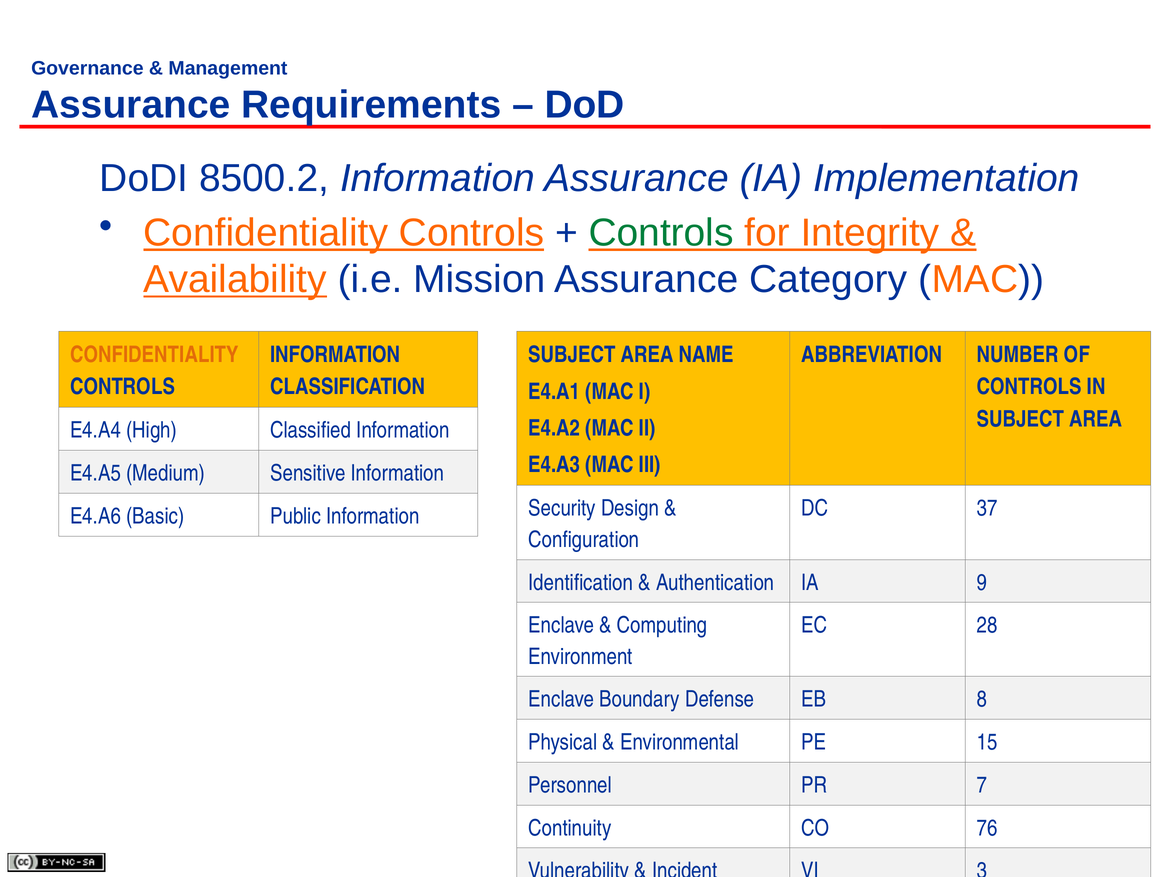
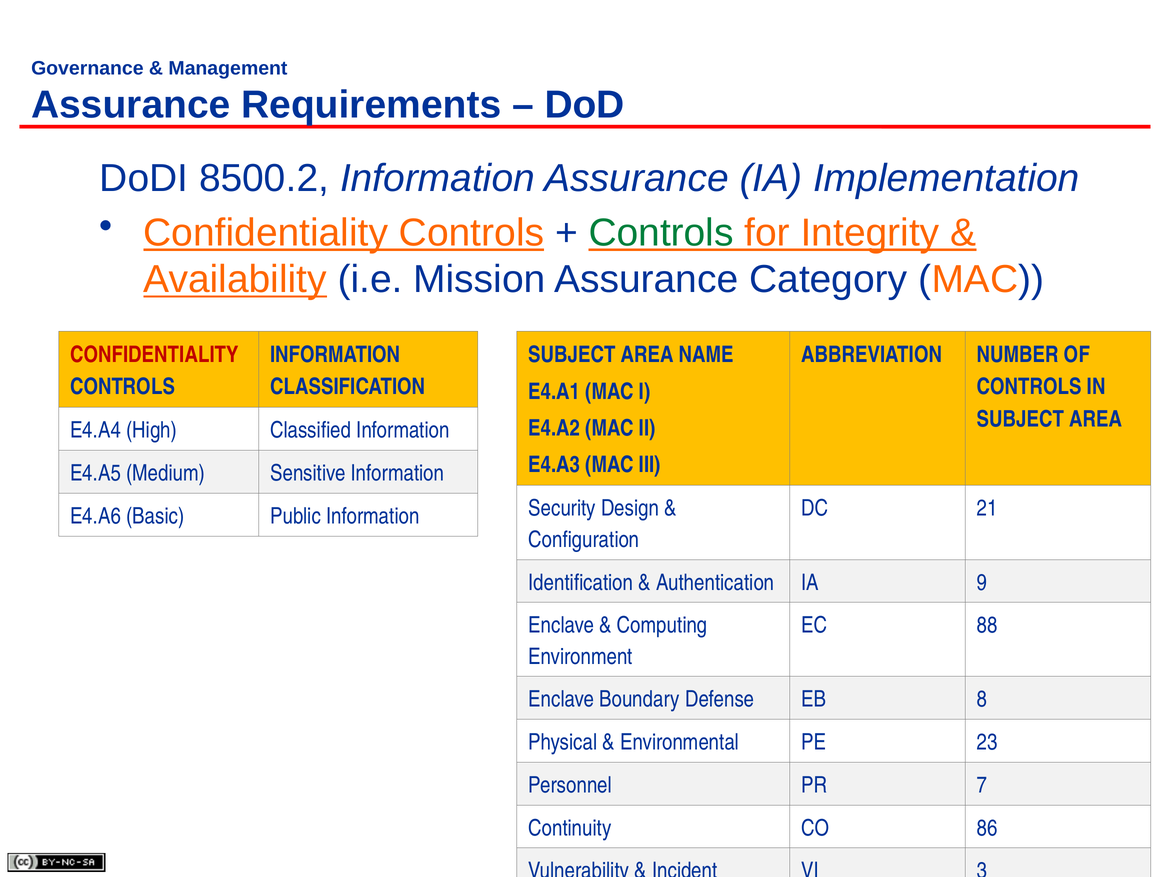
CONFIDENTIALITY at (154, 355) colour: orange -> red
37: 37 -> 21
28: 28 -> 88
15: 15 -> 23
76: 76 -> 86
